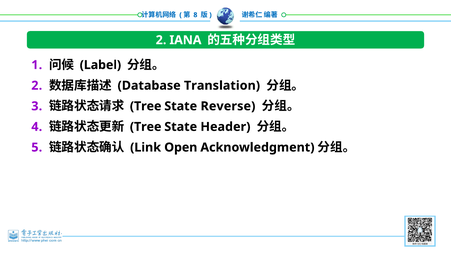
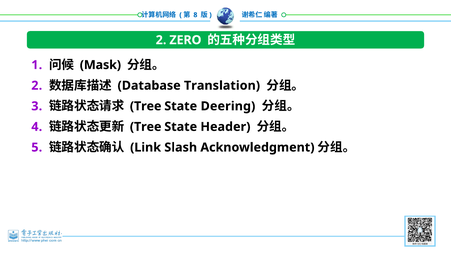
IANA: IANA -> ZERO
Label: Label -> Mask
Reverse: Reverse -> Deering
Open: Open -> Slash
